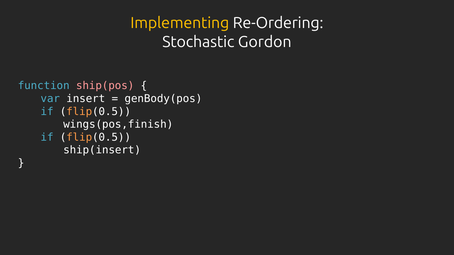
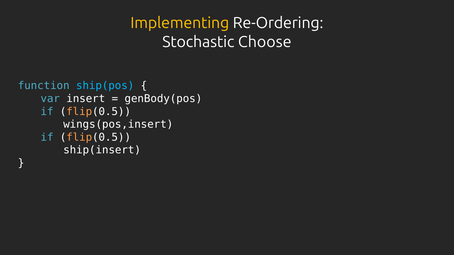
Gordon: Gordon -> Choose
ship(pos colour: pink -> light blue
wings(pos,finish: wings(pos,finish -> wings(pos,insert
